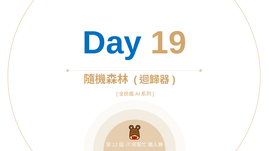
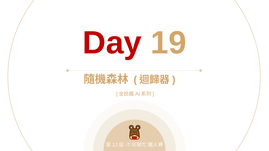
Day colour: blue -> red
